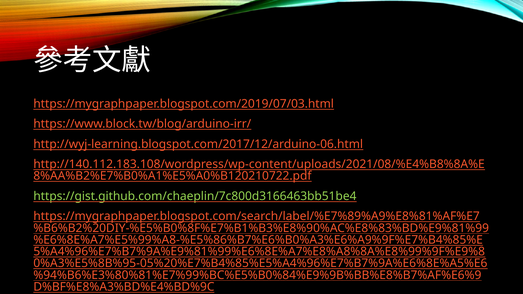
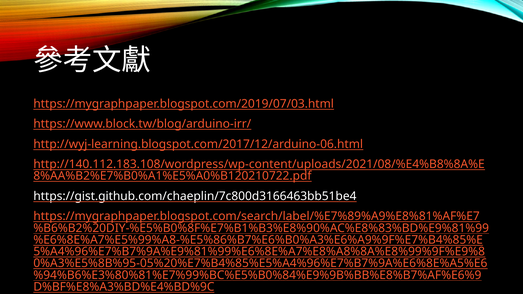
https://gist.github.com/chaeplin/7c800d3166463bb51be4 colour: light green -> white
